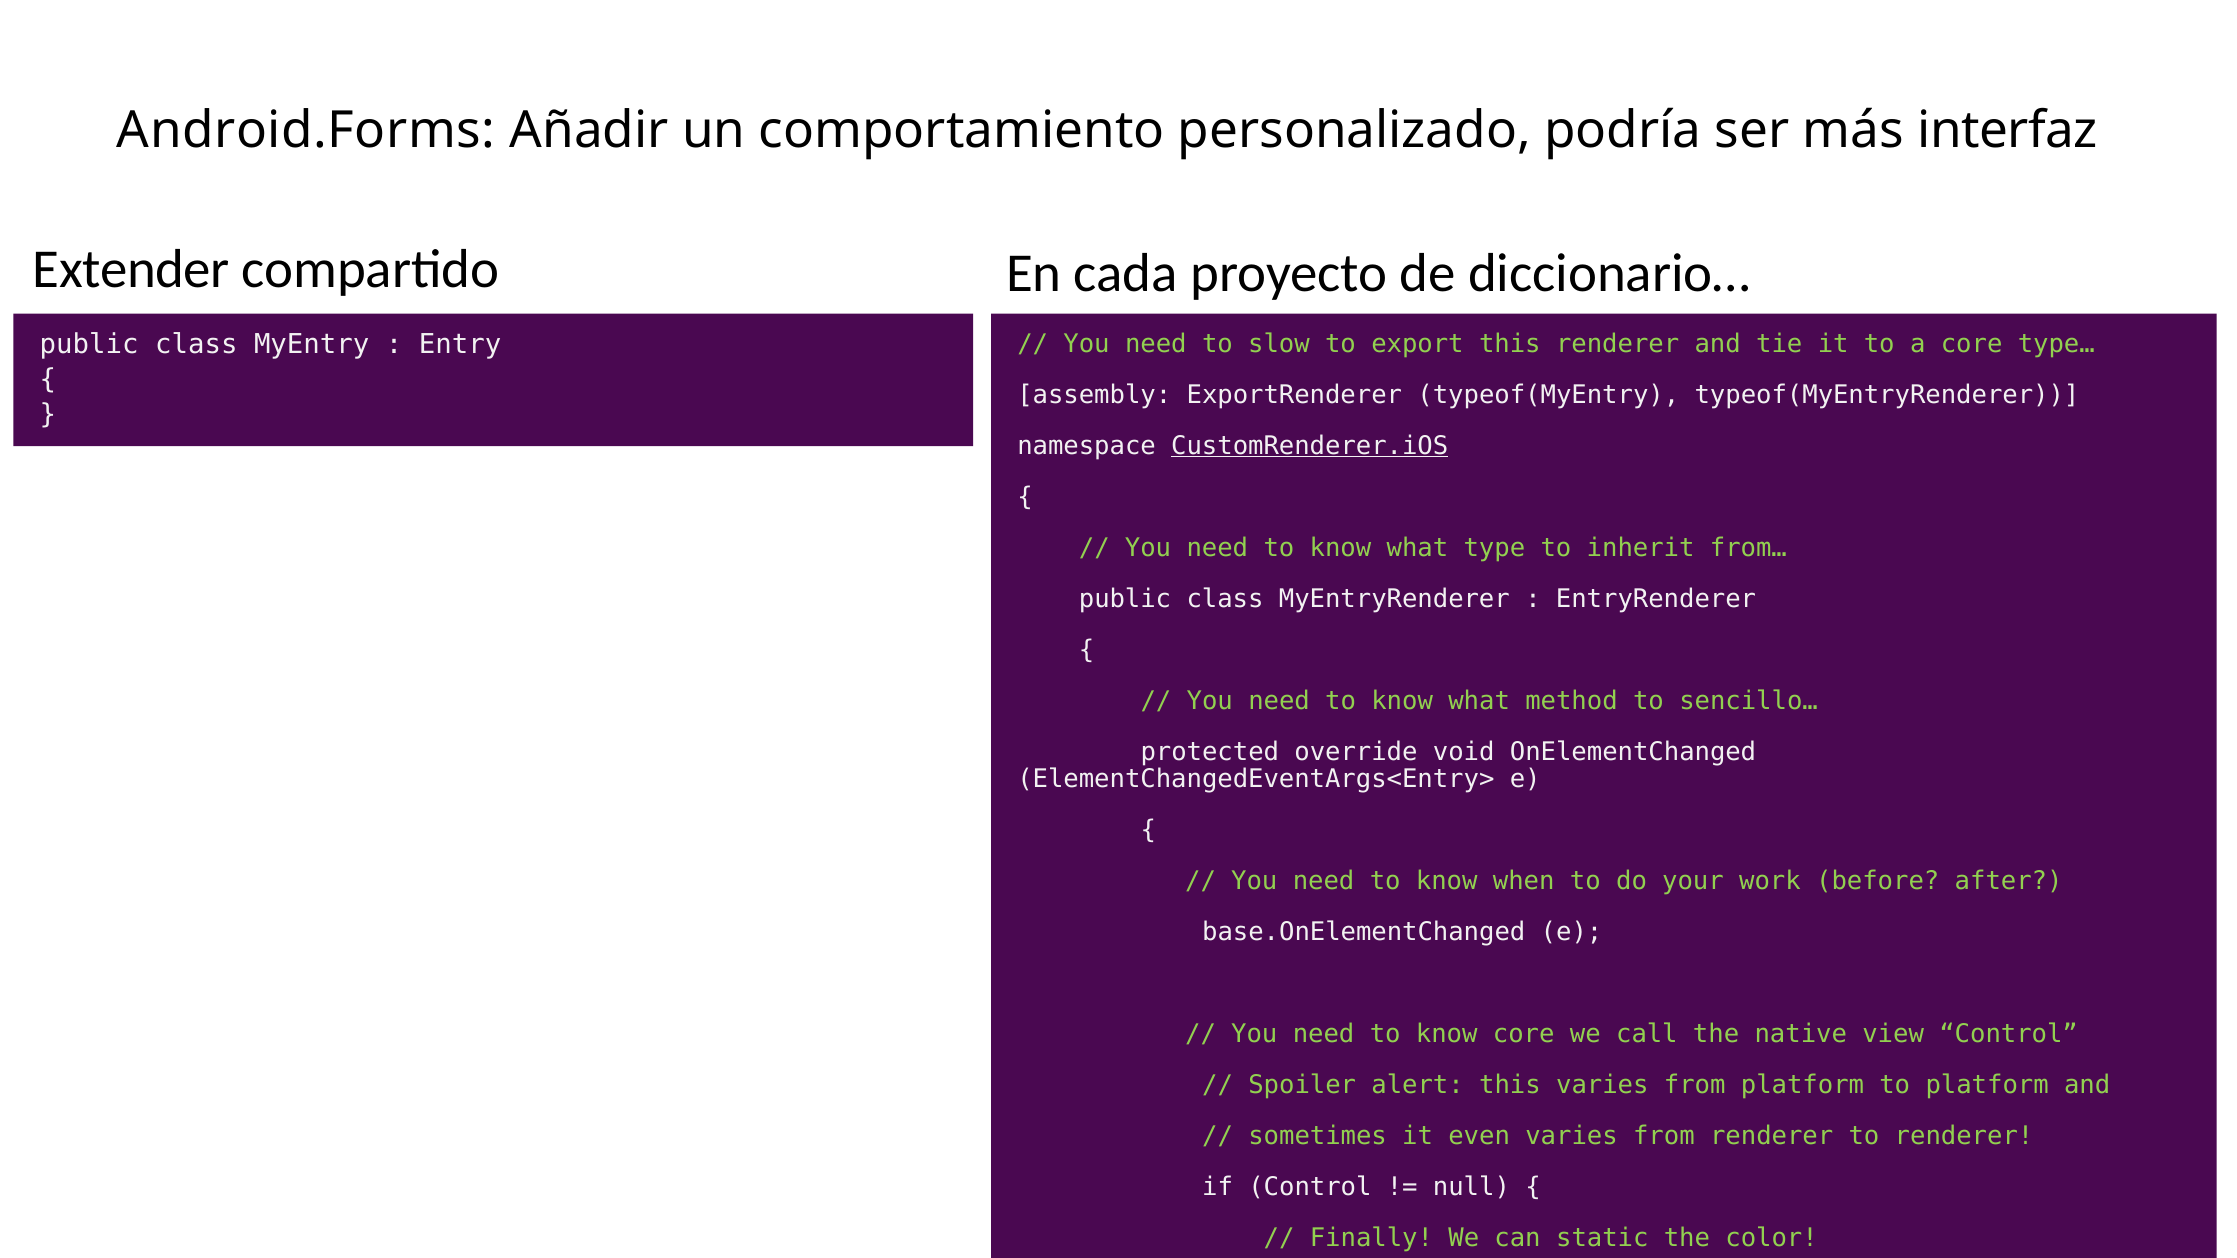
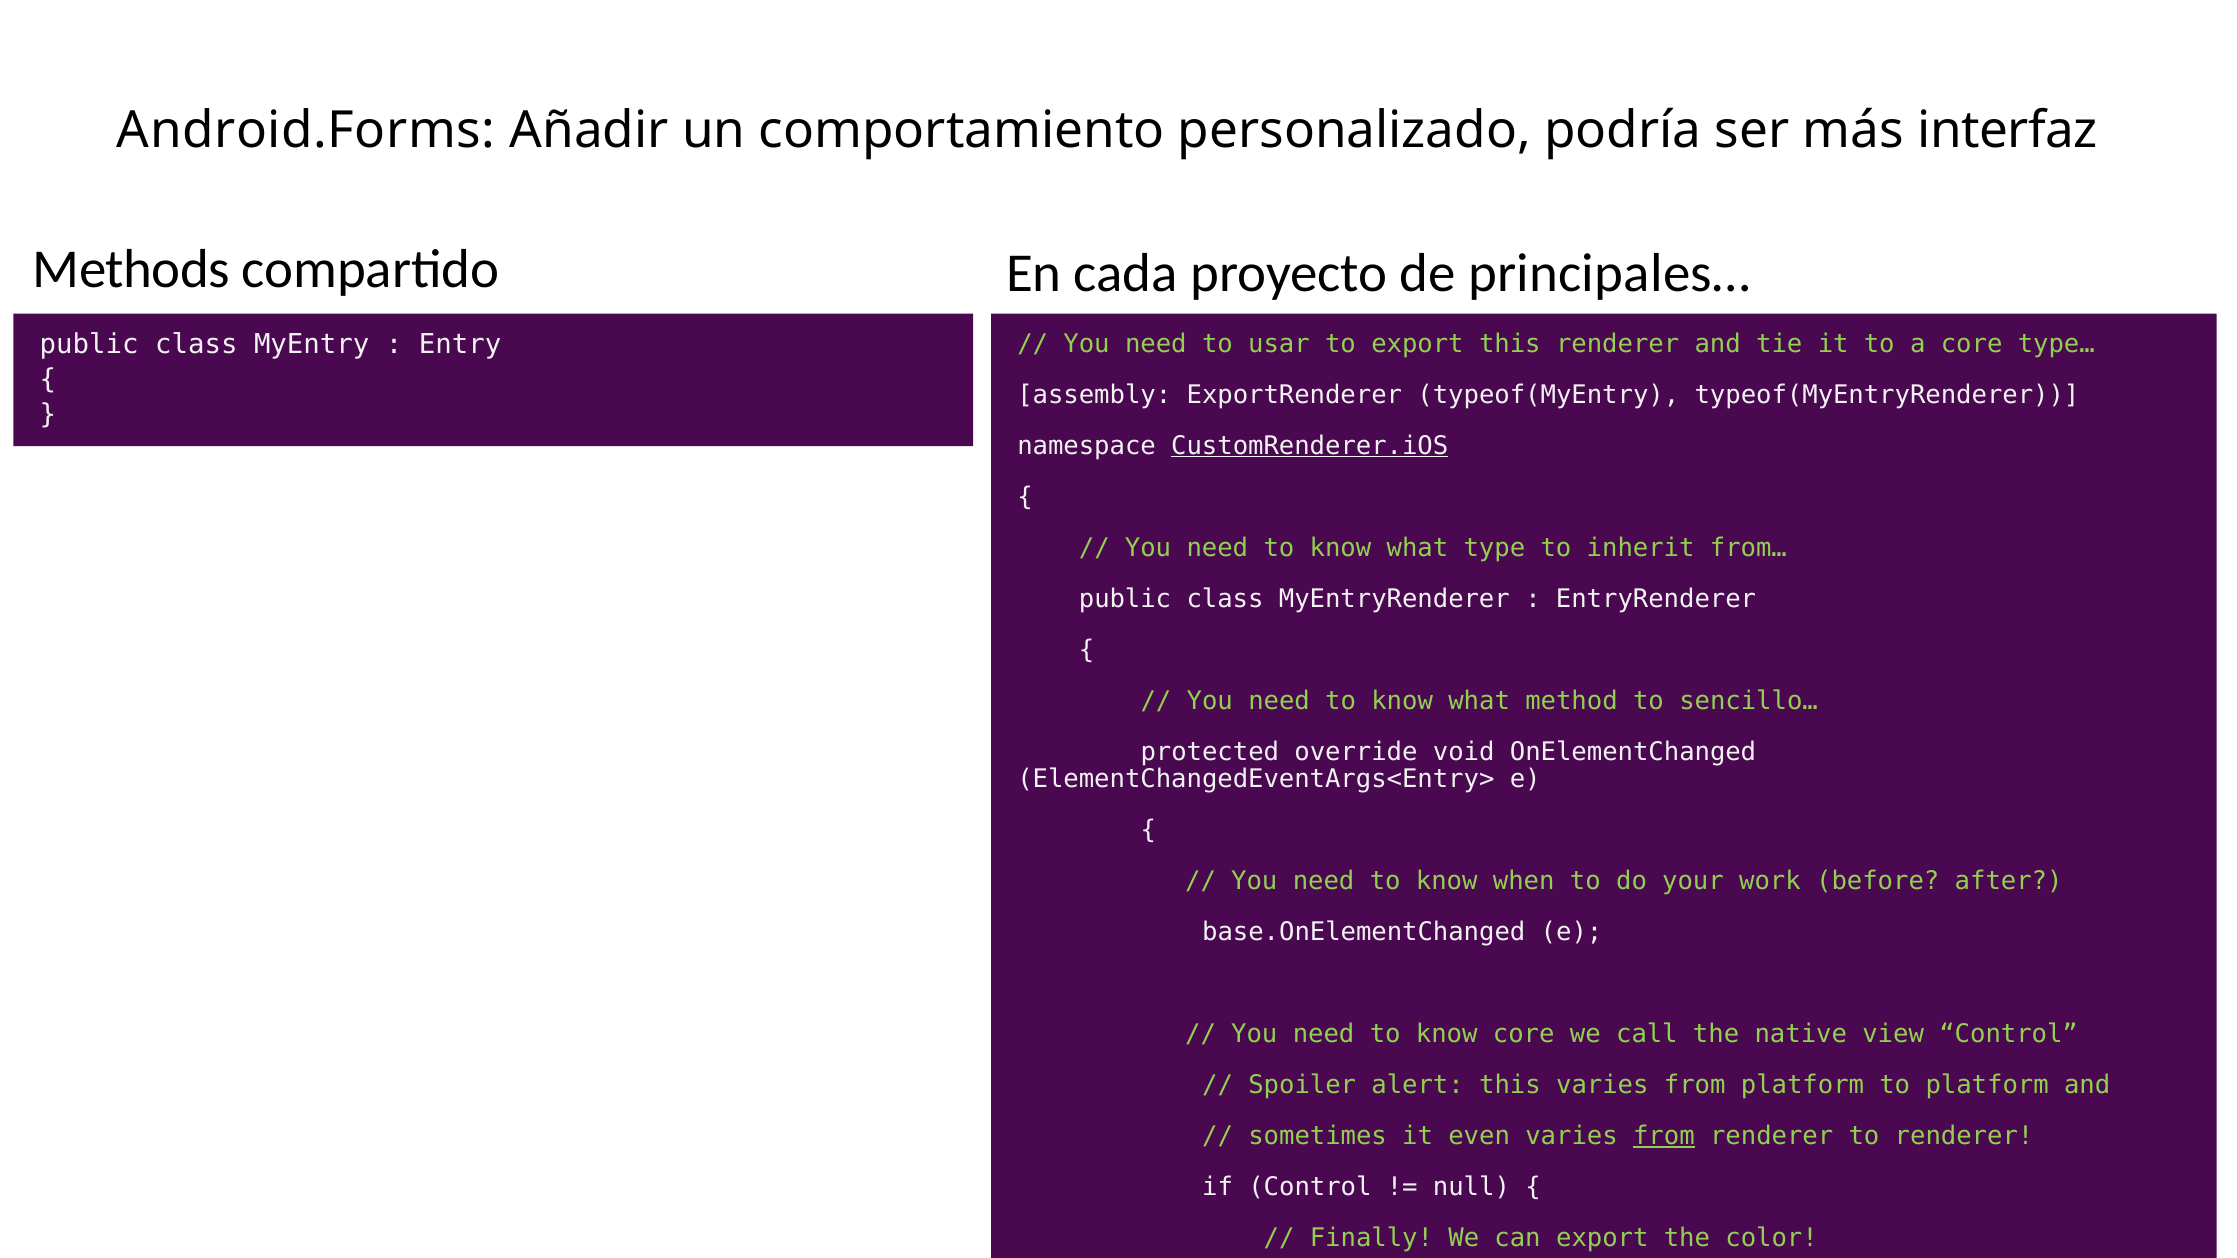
Extender: Extender -> Methods
diccionario…: diccionario… -> principales…
slow: slow -> usar
from at (1664, 1136) underline: none -> present
can static: static -> export
